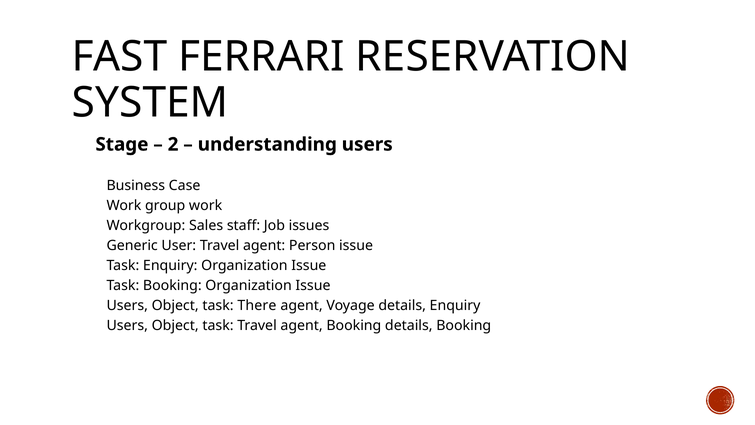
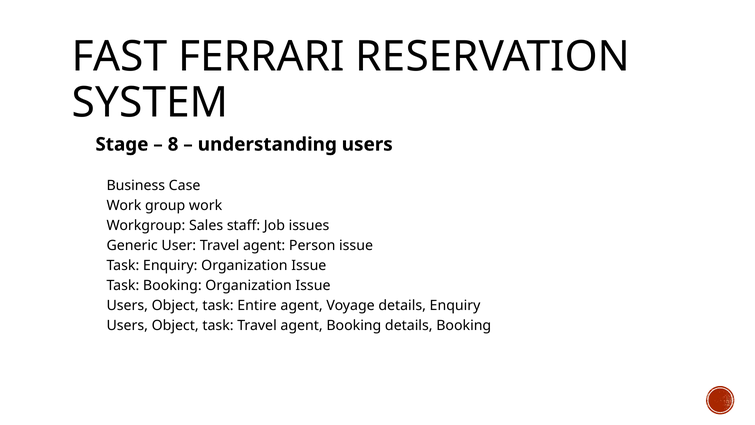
2: 2 -> 8
There: There -> Entire
